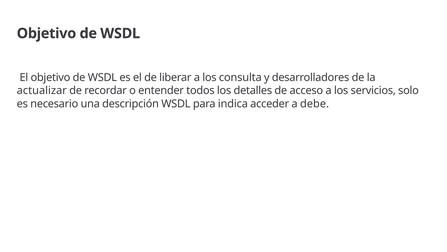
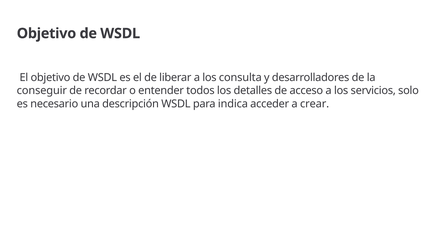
actualizar: actualizar -> conseguir
debe: debe -> crear
